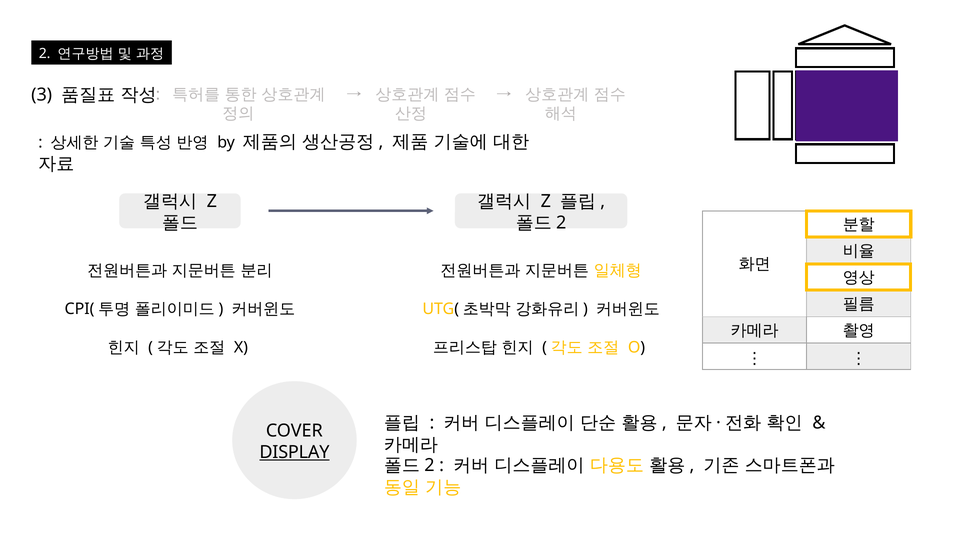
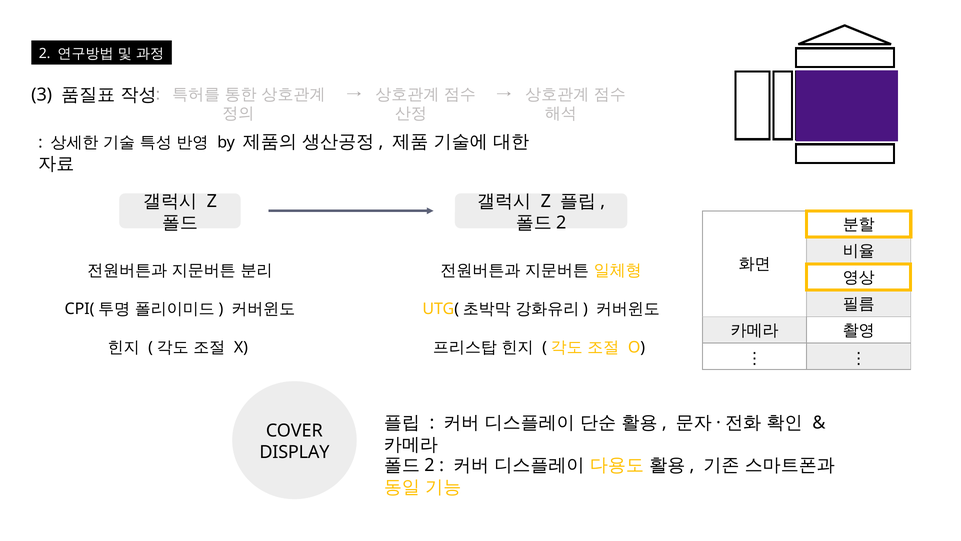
DISPLAY underline: present -> none
